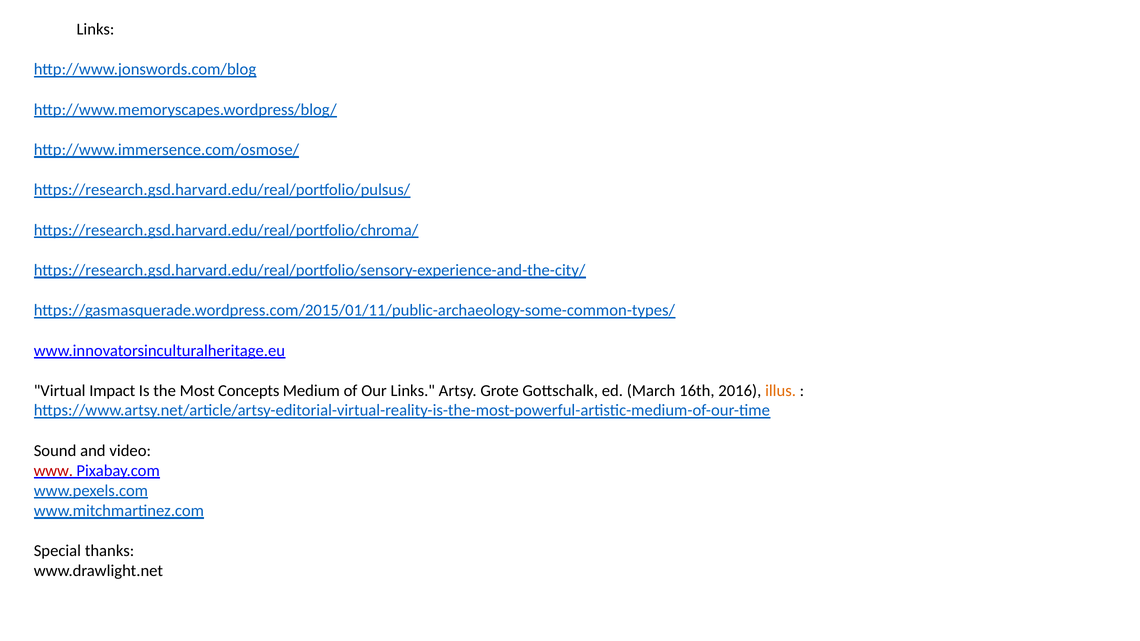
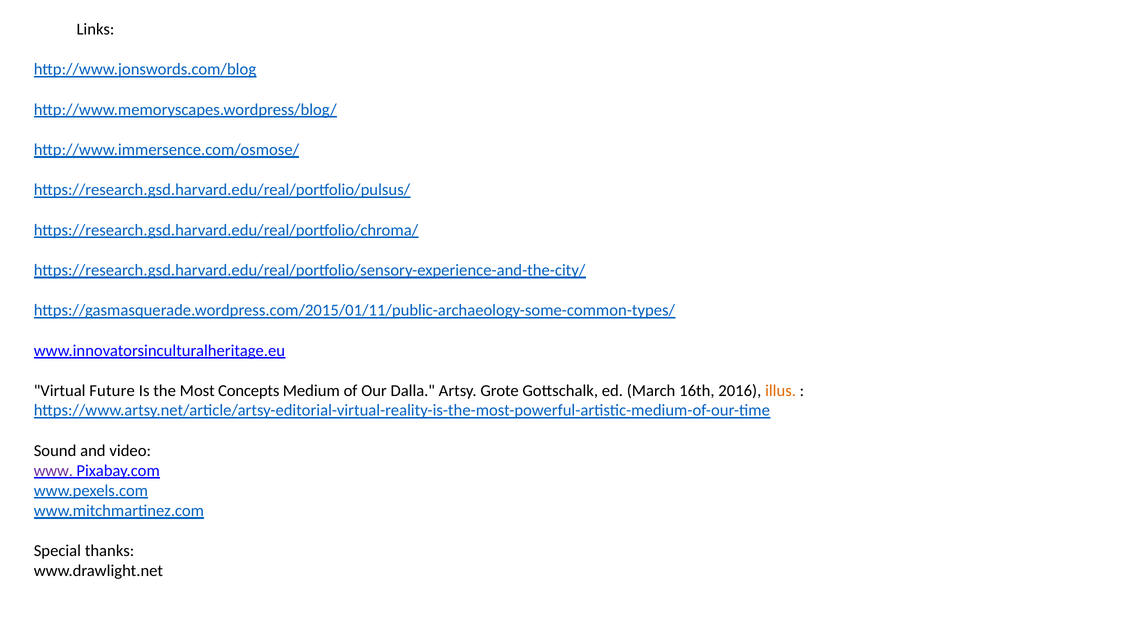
Impact: Impact -> Future
Our Links: Links -> Dalla
www colour: red -> purple
